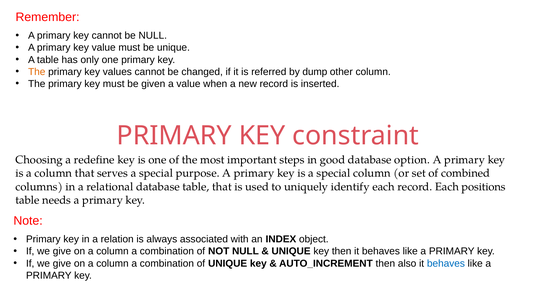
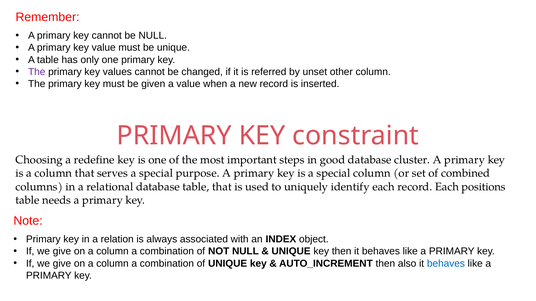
The at (37, 72) colour: orange -> purple
dump: dump -> unset
option: option -> cluster
